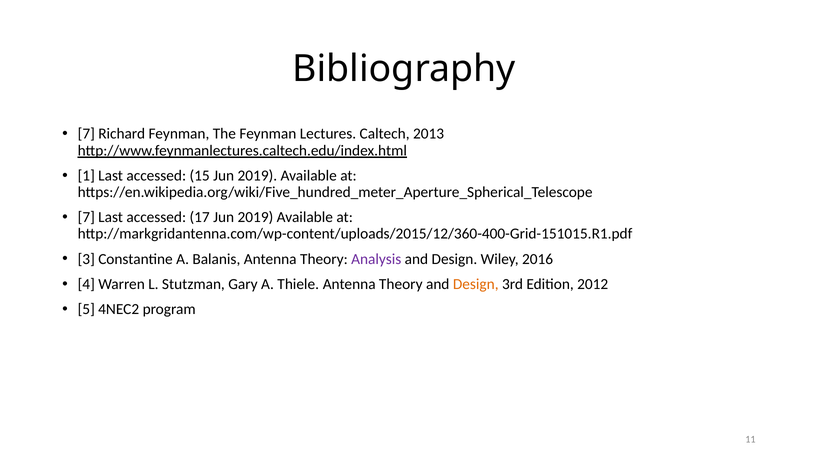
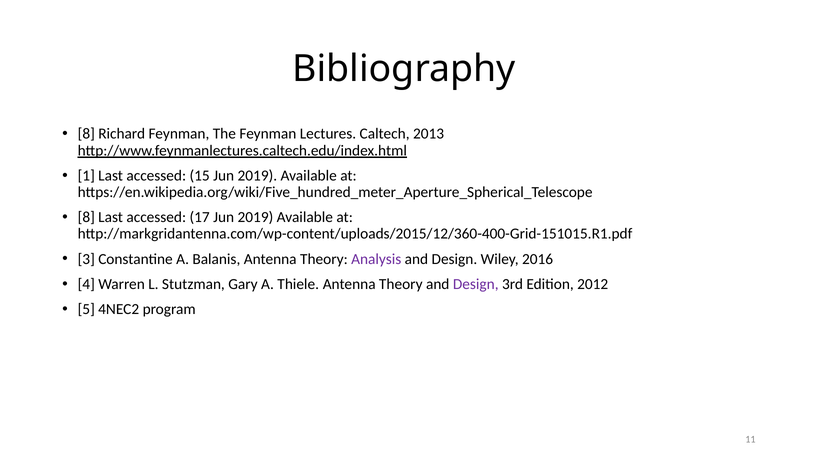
7 at (86, 134): 7 -> 8
7 at (86, 217): 7 -> 8
Design at (476, 284) colour: orange -> purple
